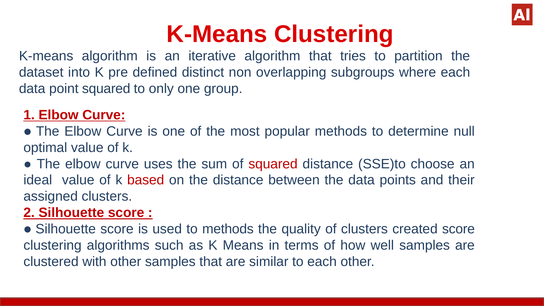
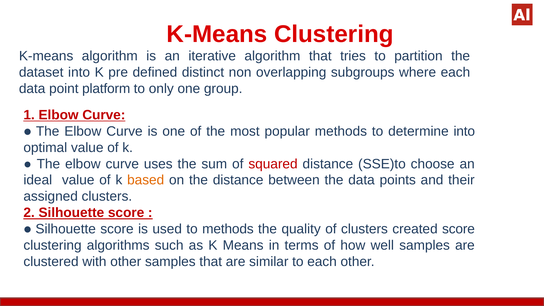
point squared: squared -> platform
determine null: null -> into
based colour: red -> orange
